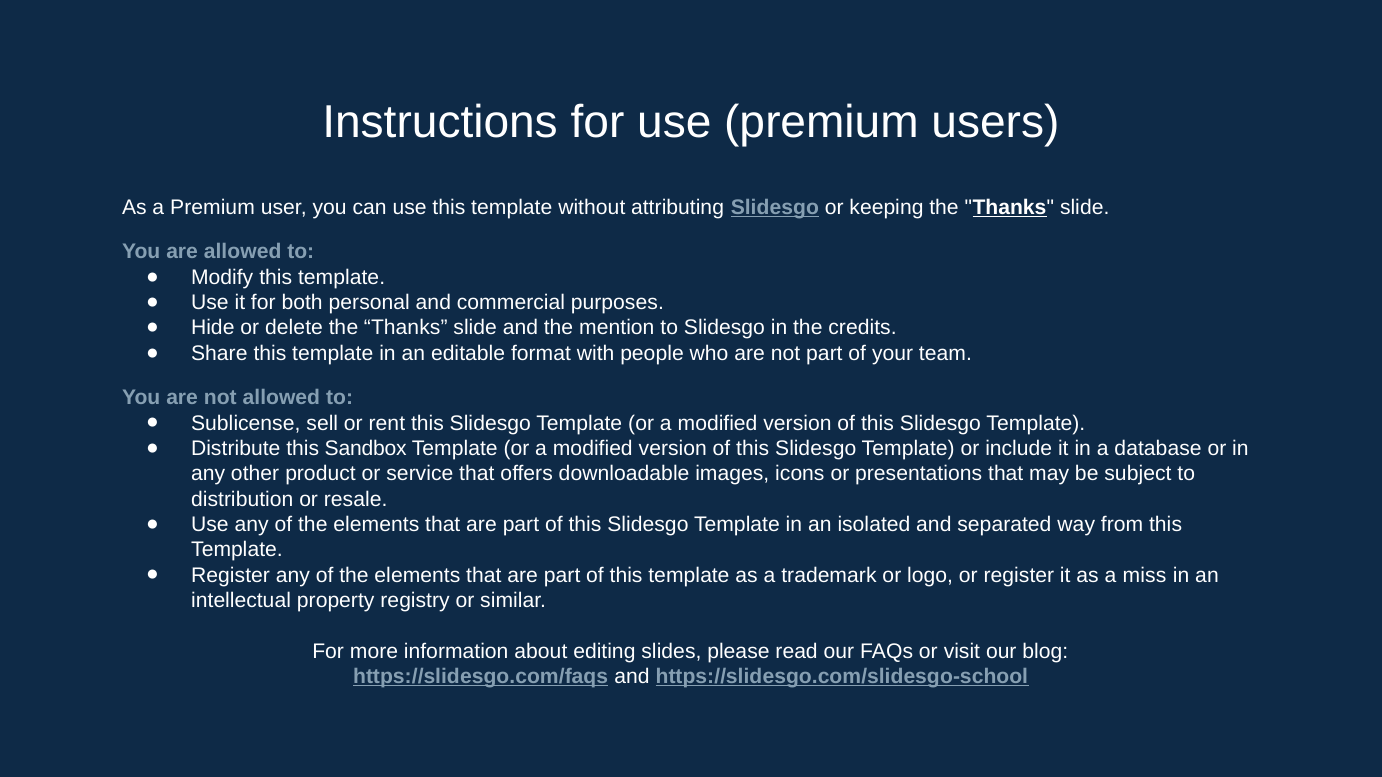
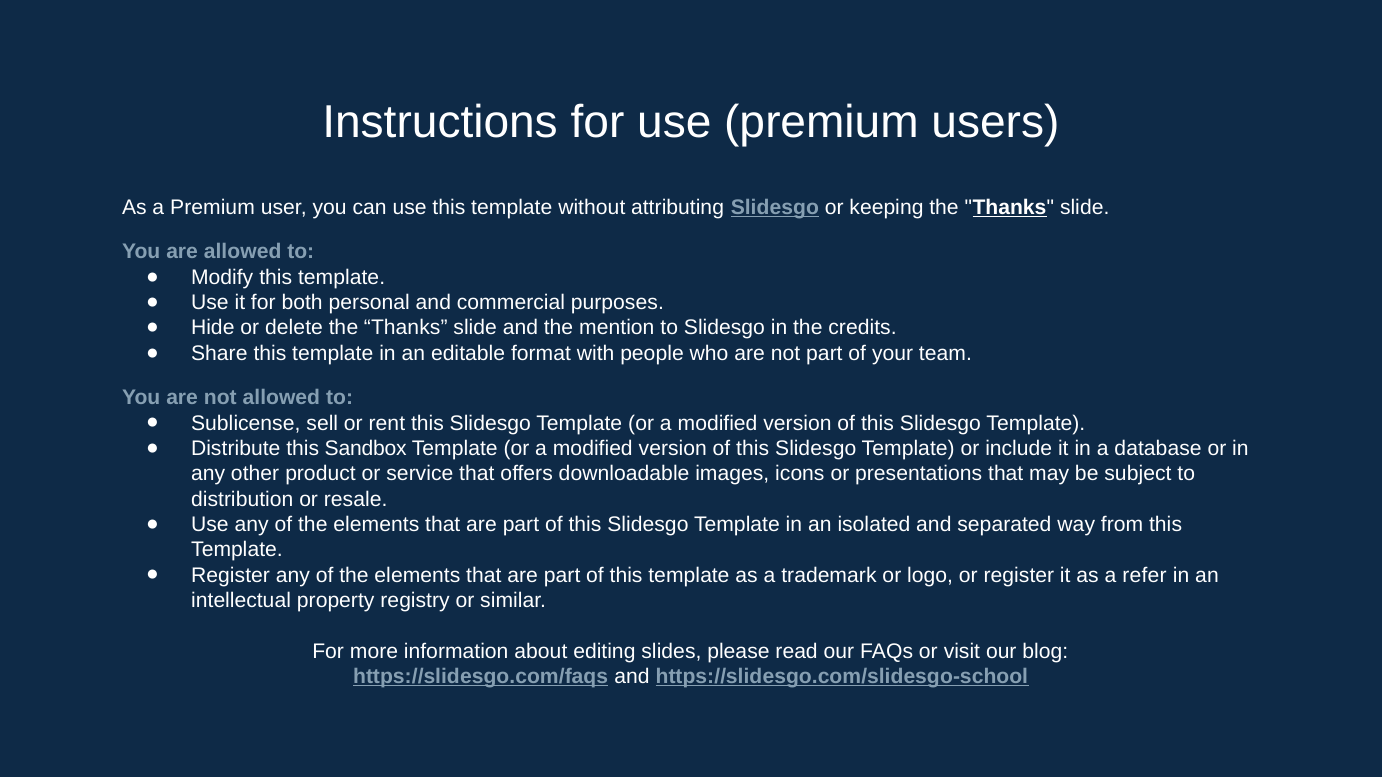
miss: miss -> refer
